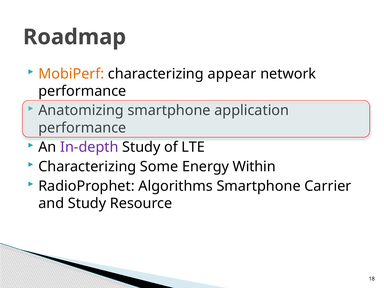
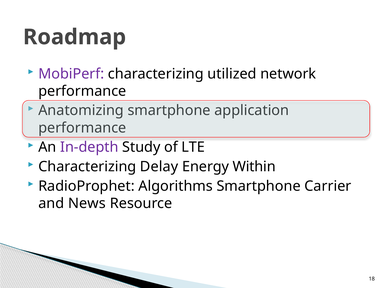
MobiPerf colour: orange -> purple
appear: appear -> utilized
Some: Some -> Delay
and Study: Study -> News
